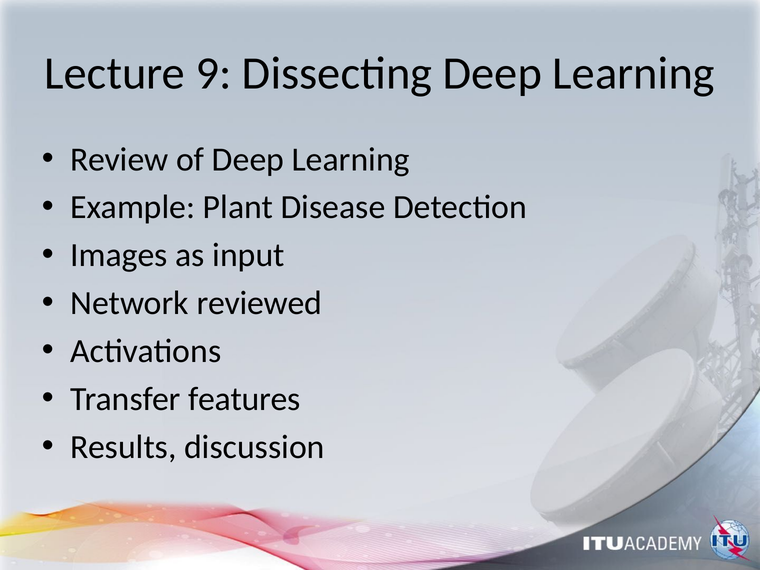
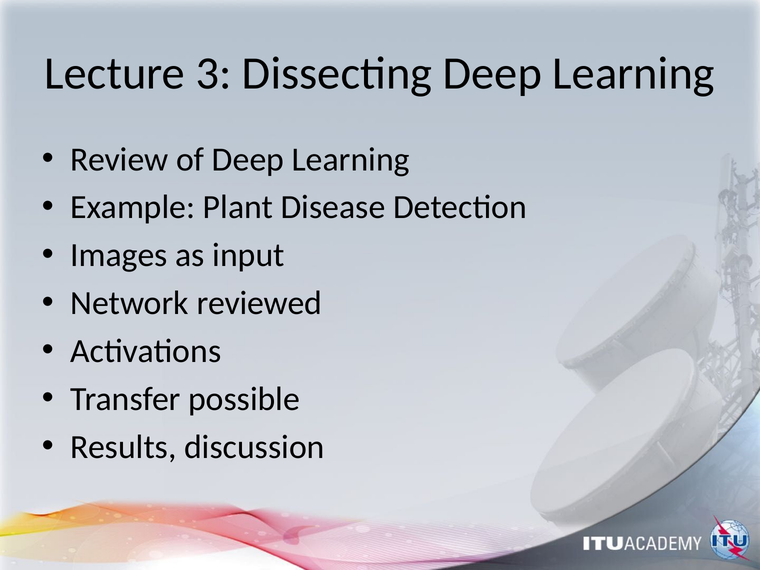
9: 9 -> 3
features: features -> possible
